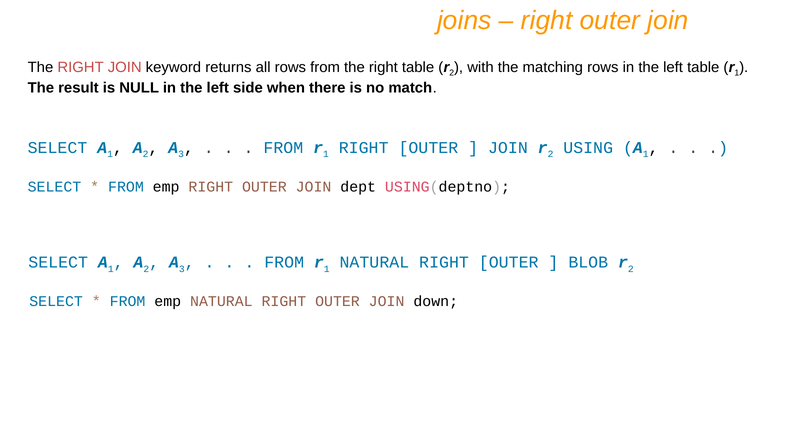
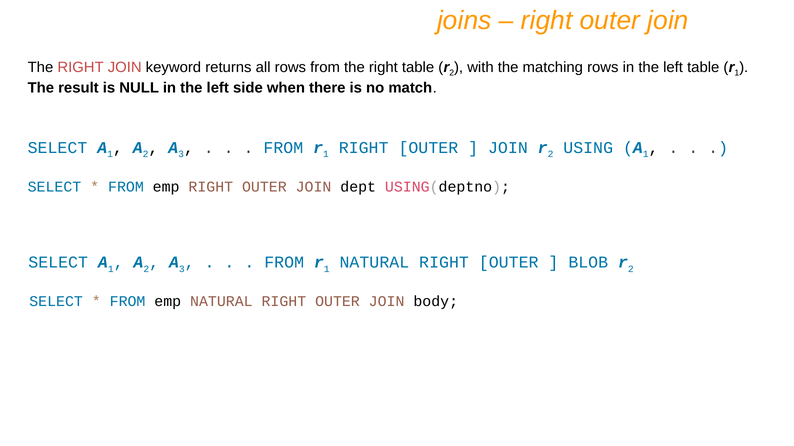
down: down -> body
